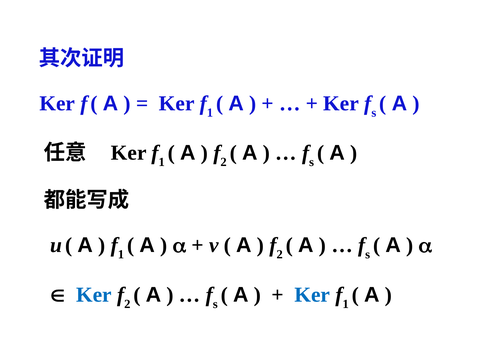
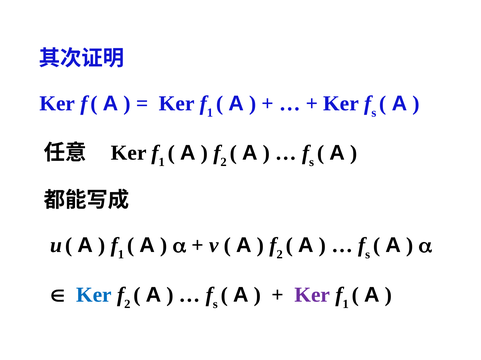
Ker at (312, 295) colour: blue -> purple
